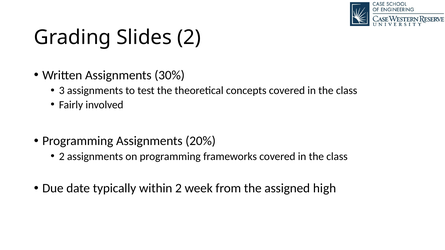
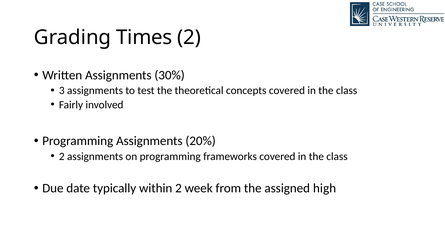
Slides: Slides -> Times
